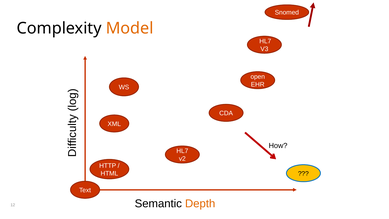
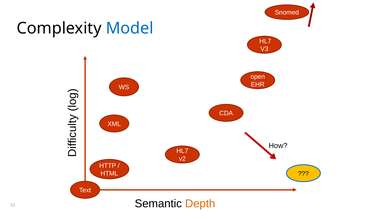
Model colour: orange -> blue
